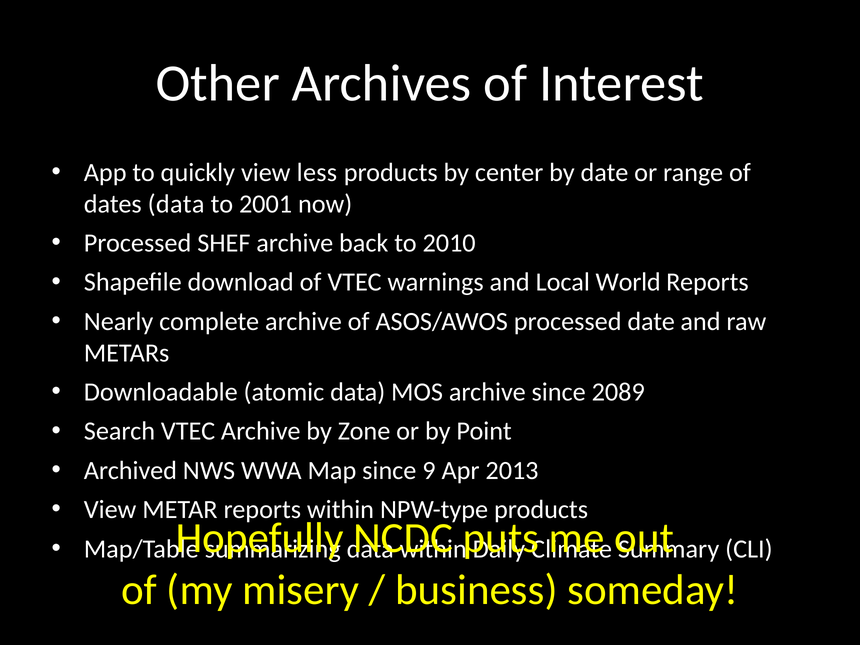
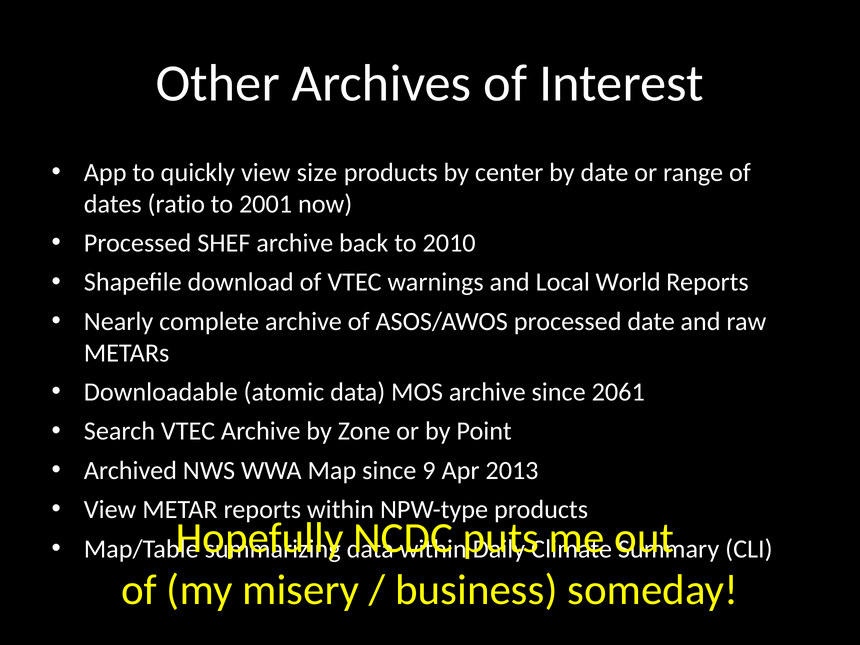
less: less -> size
dates data: data -> ratio
2089: 2089 -> 2061
